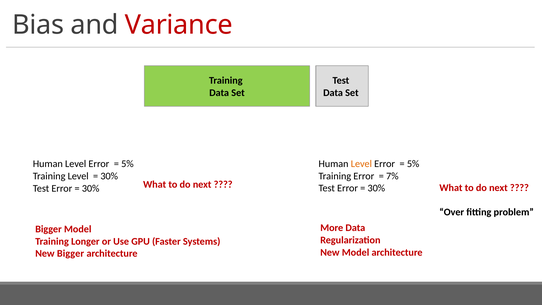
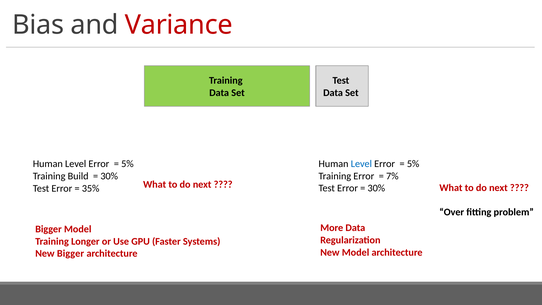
Level at (361, 164) colour: orange -> blue
Training Level: Level -> Build
30% at (91, 188): 30% -> 35%
